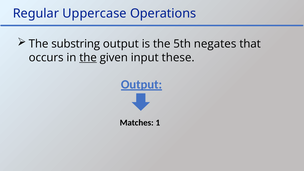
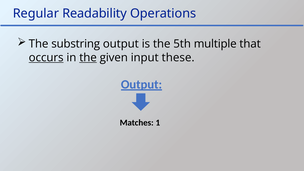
Uppercase: Uppercase -> Readability
negates: negates -> multiple
occurs underline: none -> present
